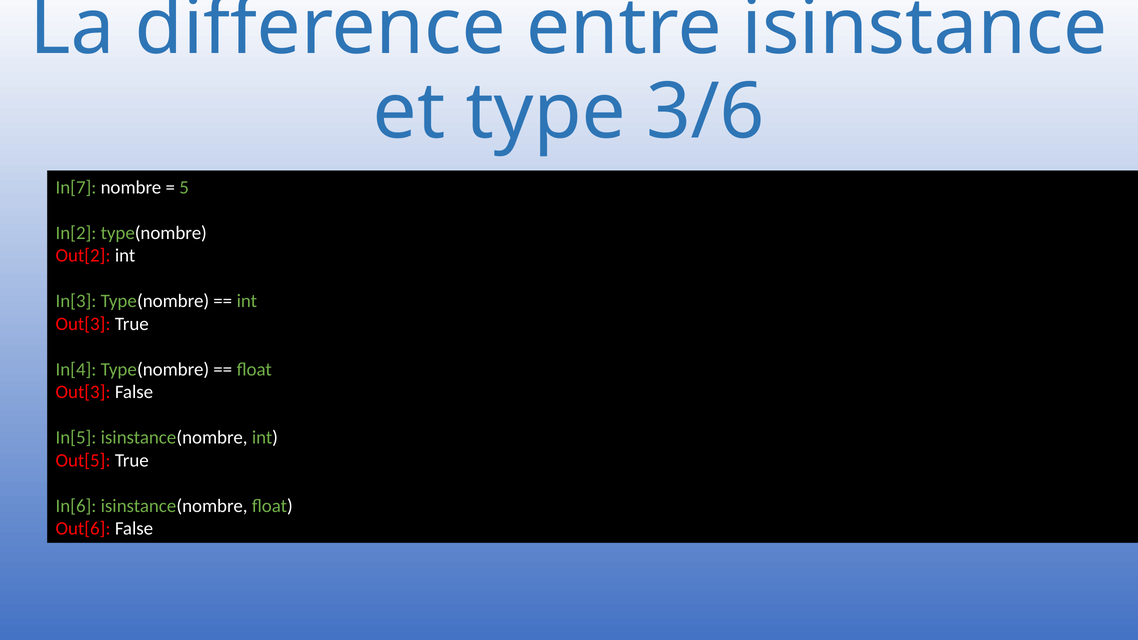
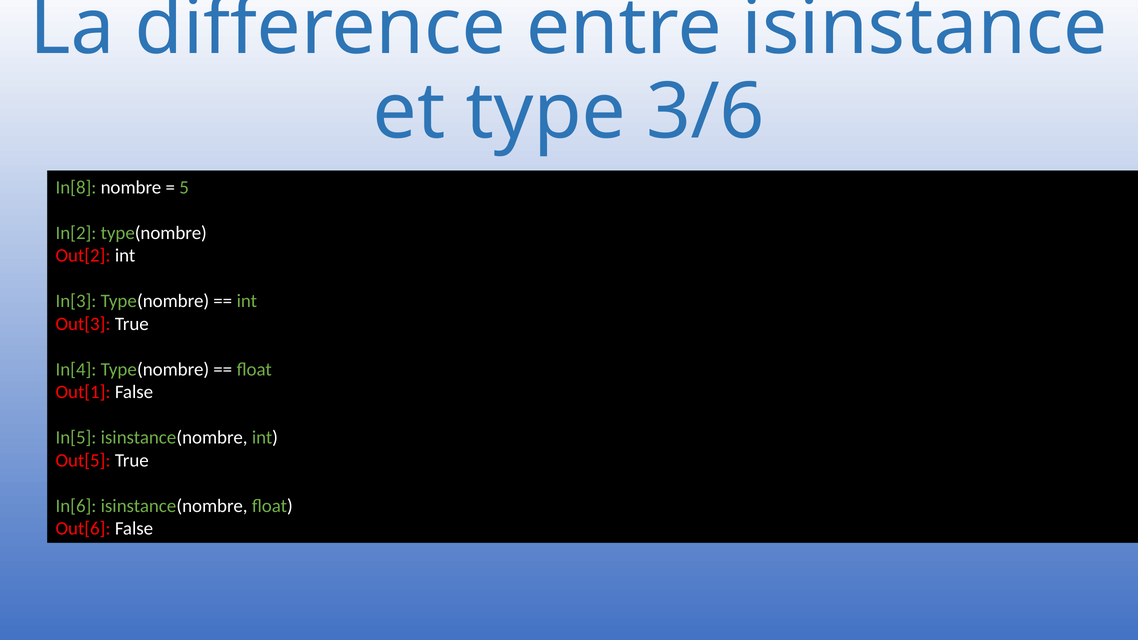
In[7: In[7 -> In[8
Out[3 at (83, 392): Out[3 -> Out[1
